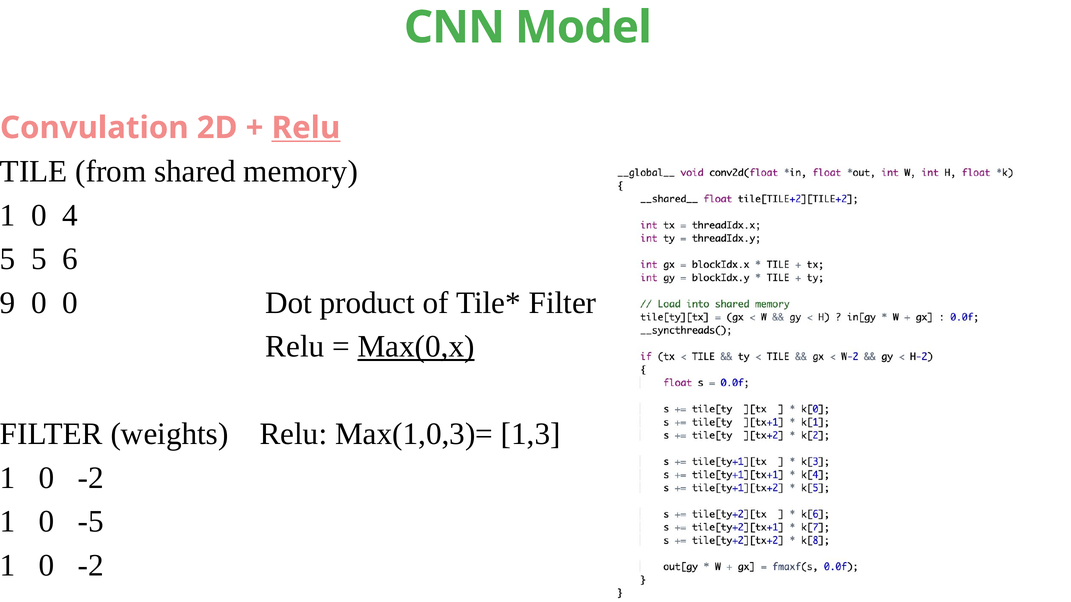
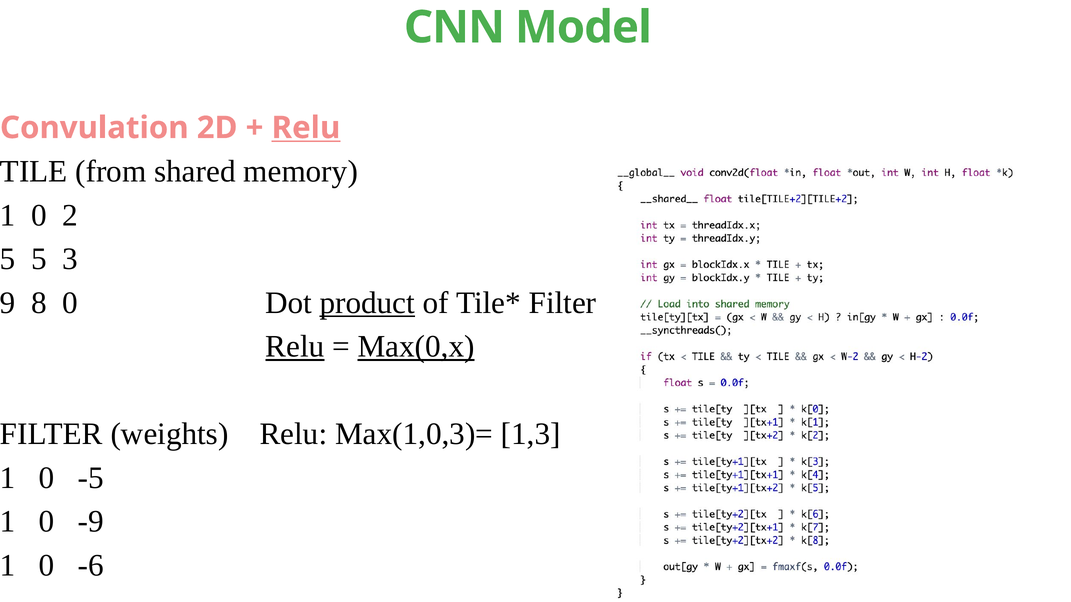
4: 4 -> 2
6: 6 -> 3
9 0: 0 -> 8
product underline: none -> present
Relu at (295, 347) underline: none -> present
-2 at (91, 478): -2 -> -5
-5: -5 -> -9
-2 at (91, 566): -2 -> -6
